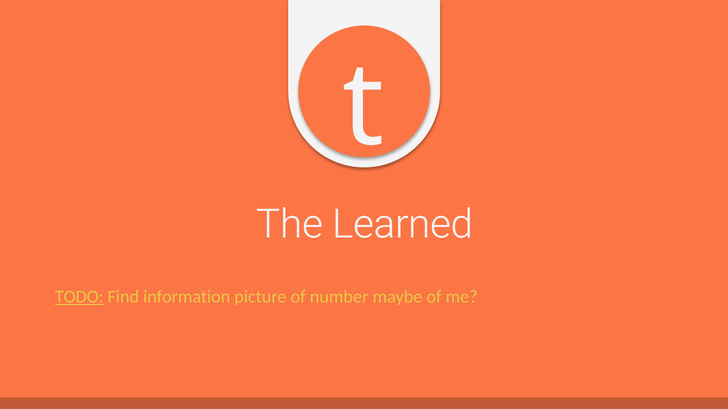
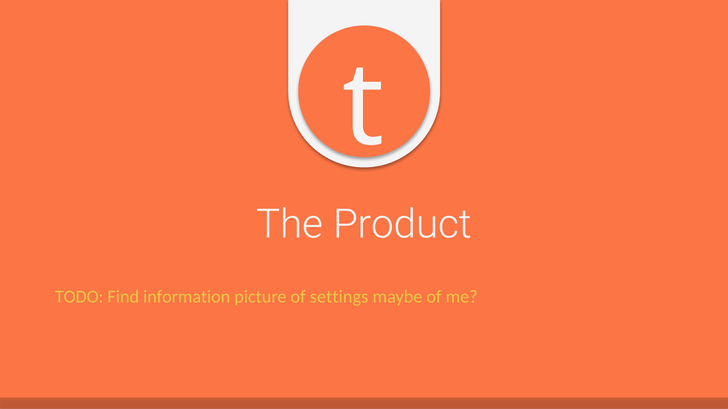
Learned: Learned -> Product
TODO underline: present -> none
number: number -> settings
